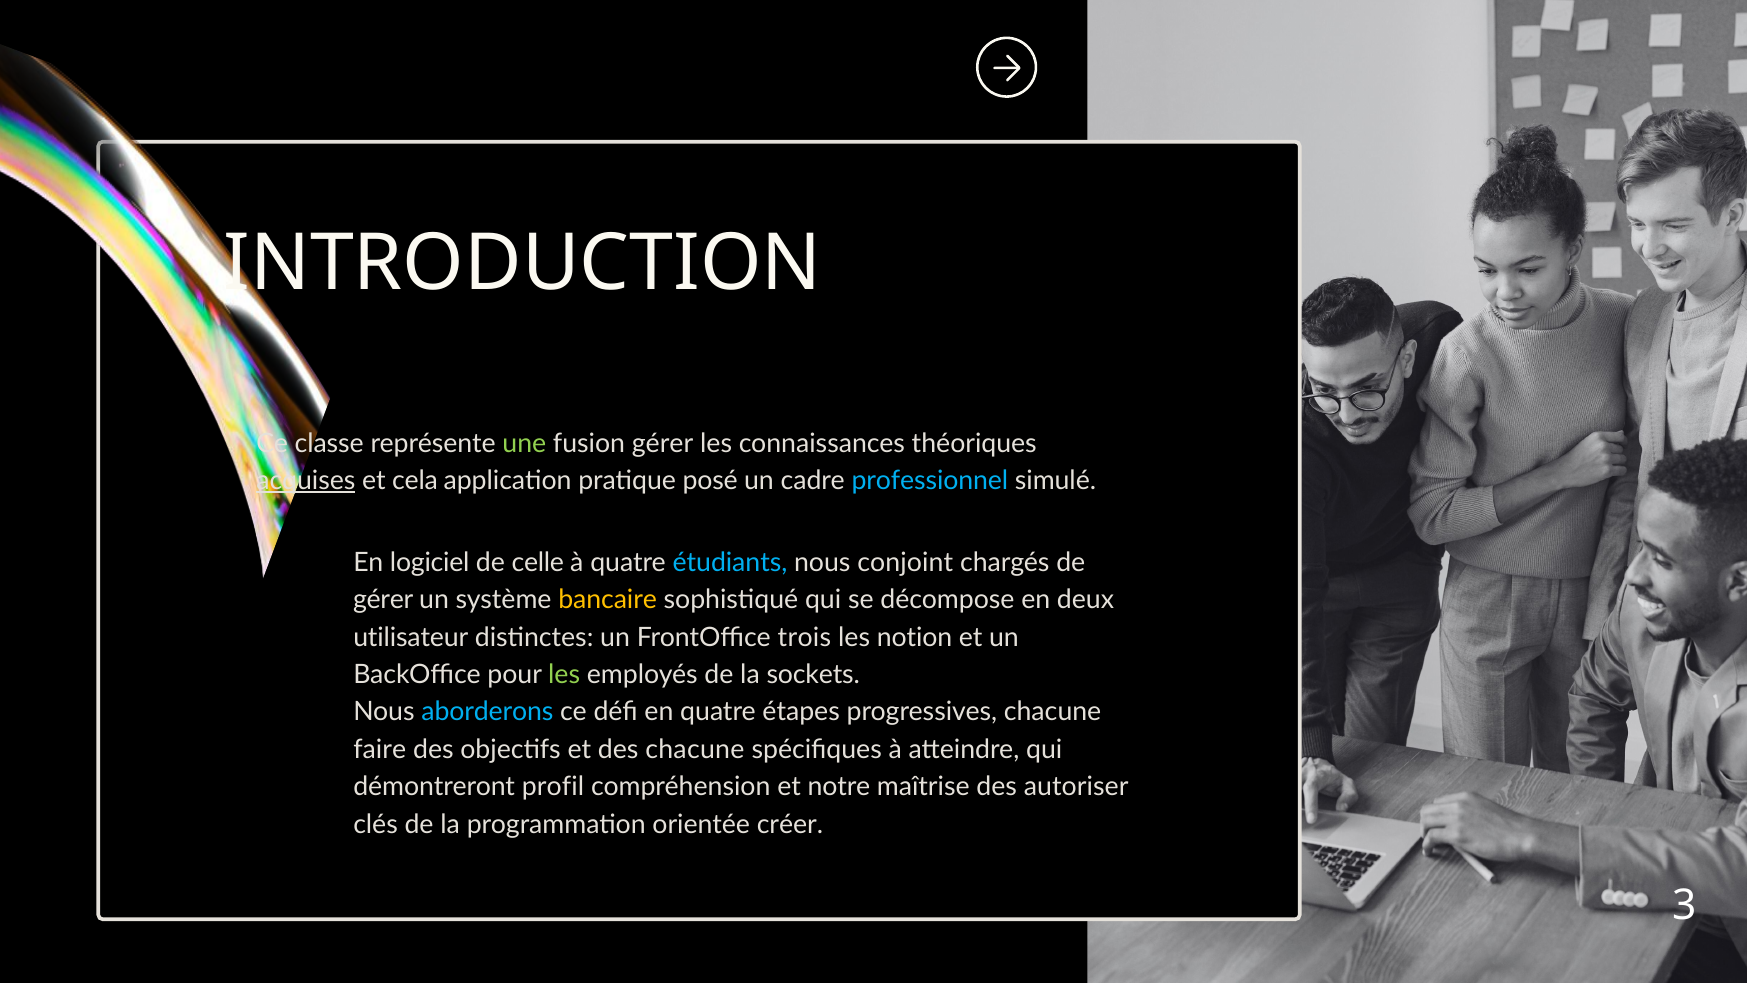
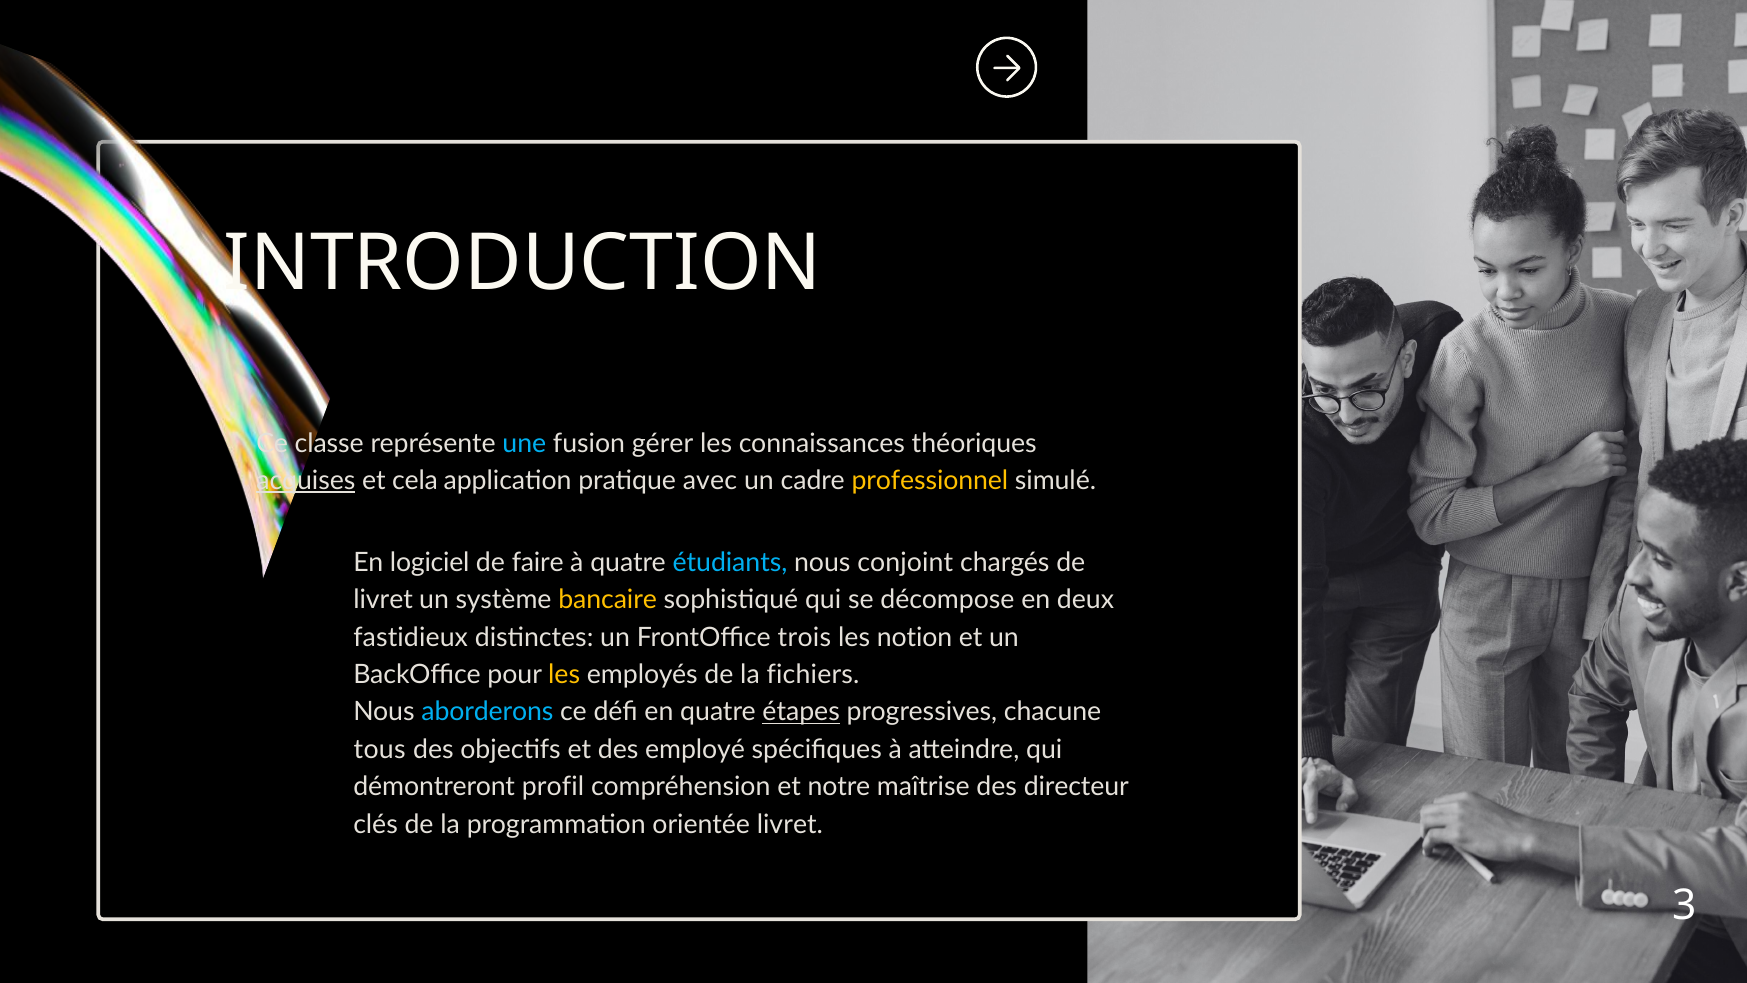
une colour: light green -> light blue
posé: posé -> avec
professionnel colour: light blue -> yellow
celle: celle -> faire
gérer at (383, 600): gérer -> livret
utilisateur: utilisateur -> fastidieux
les at (564, 675) colour: light green -> yellow
sockets: sockets -> fichiers
étapes underline: none -> present
faire: faire -> tous
des chacune: chacune -> employé
autoriser: autoriser -> directeur
orientée créer: créer -> livret
